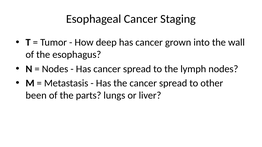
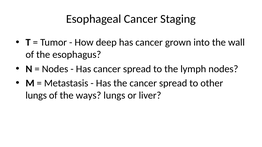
been at (36, 96): been -> lungs
parts: parts -> ways
